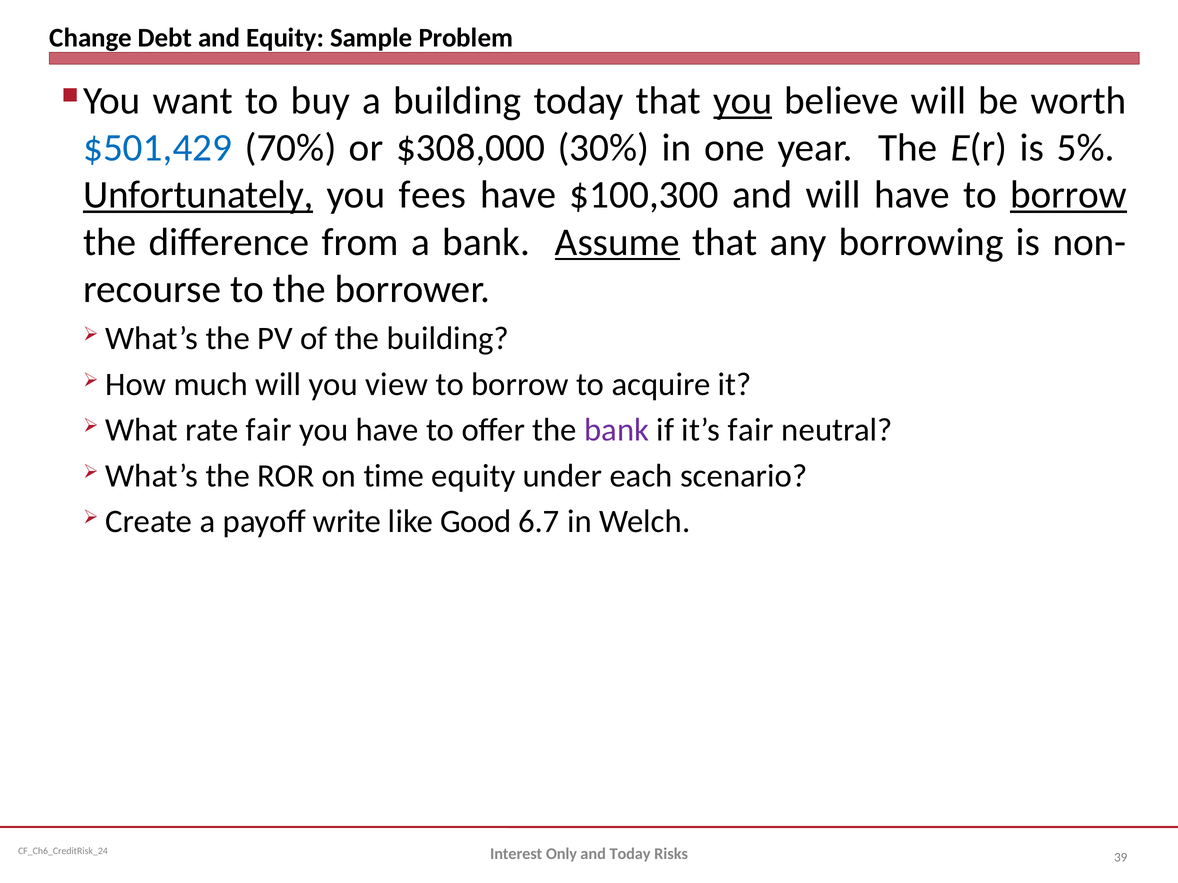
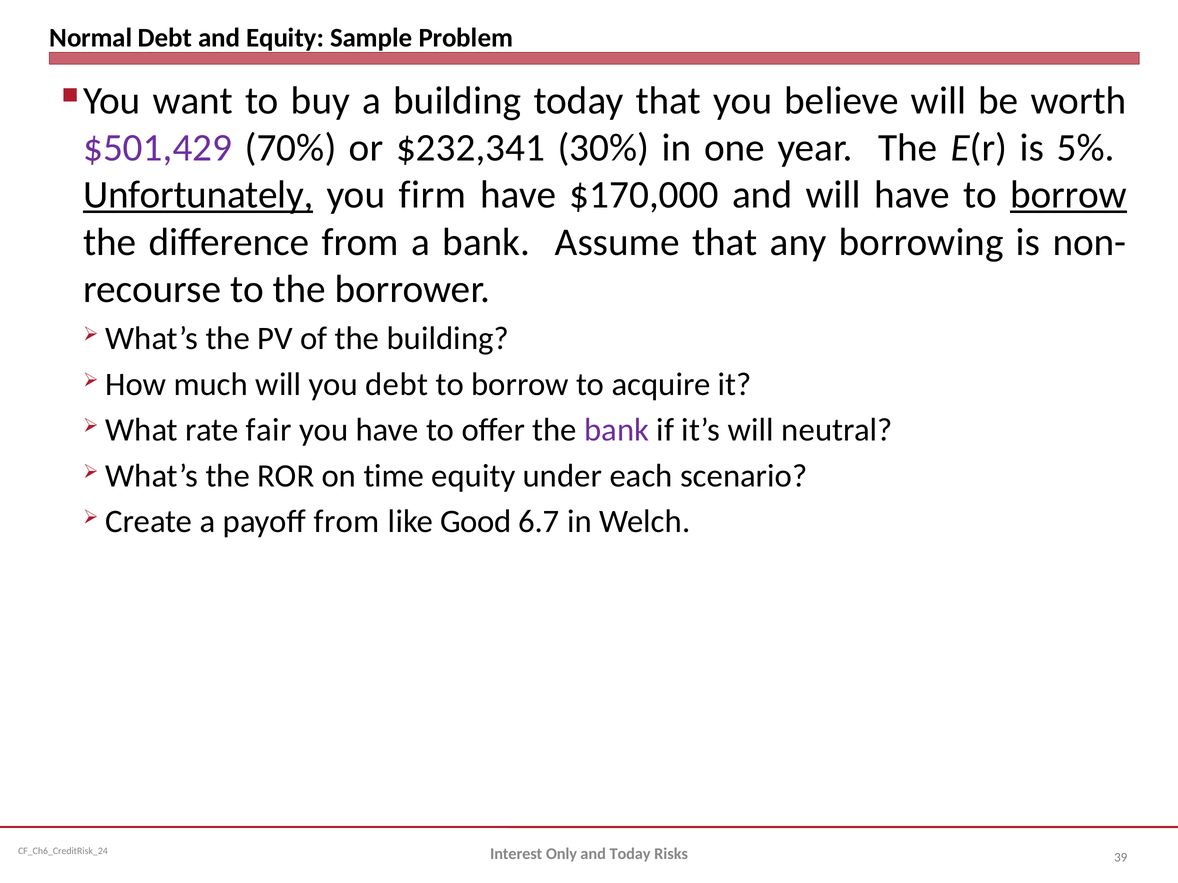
Change: Change -> Normal
you at (743, 101) underline: present -> none
$501,429 colour: blue -> purple
$308,000: $308,000 -> $232,341
fees: fees -> firm
$100,300: $100,300 -> $170,000
Assume underline: present -> none
you view: view -> debt
it’s fair: fair -> will
payoff write: write -> from
